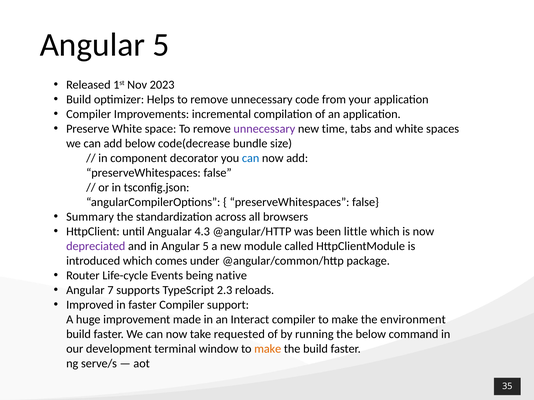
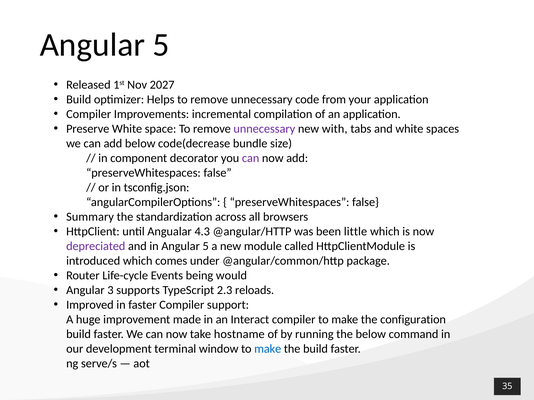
2023: 2023 -> 2027
time: time -> with
can at (251, 158) colour: blue -> purple
native: native -> would
7: 7 -> 3
environment: environment -> configuration
requested: requested -> hostname
make at (268, 349) colour: orange -> blue
